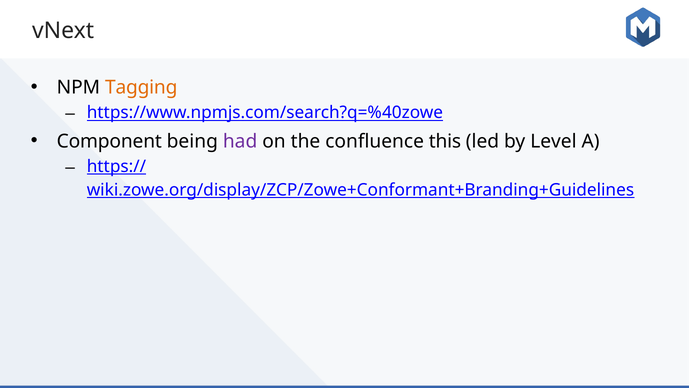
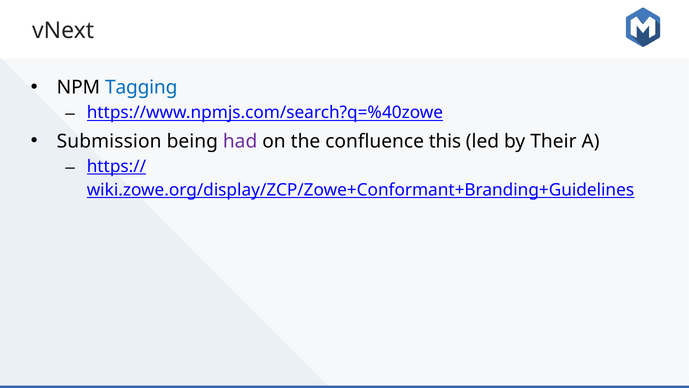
Tagging colour: orange -> blue
Component: Component -> Submission
Level: Level -> Their
